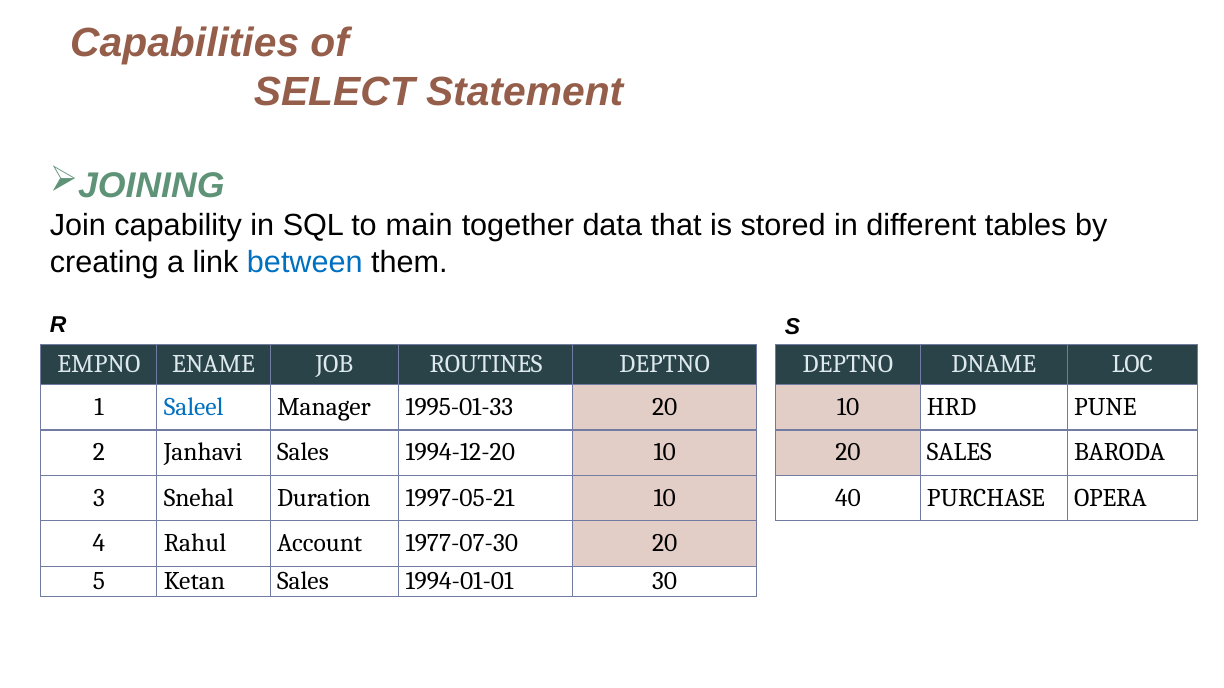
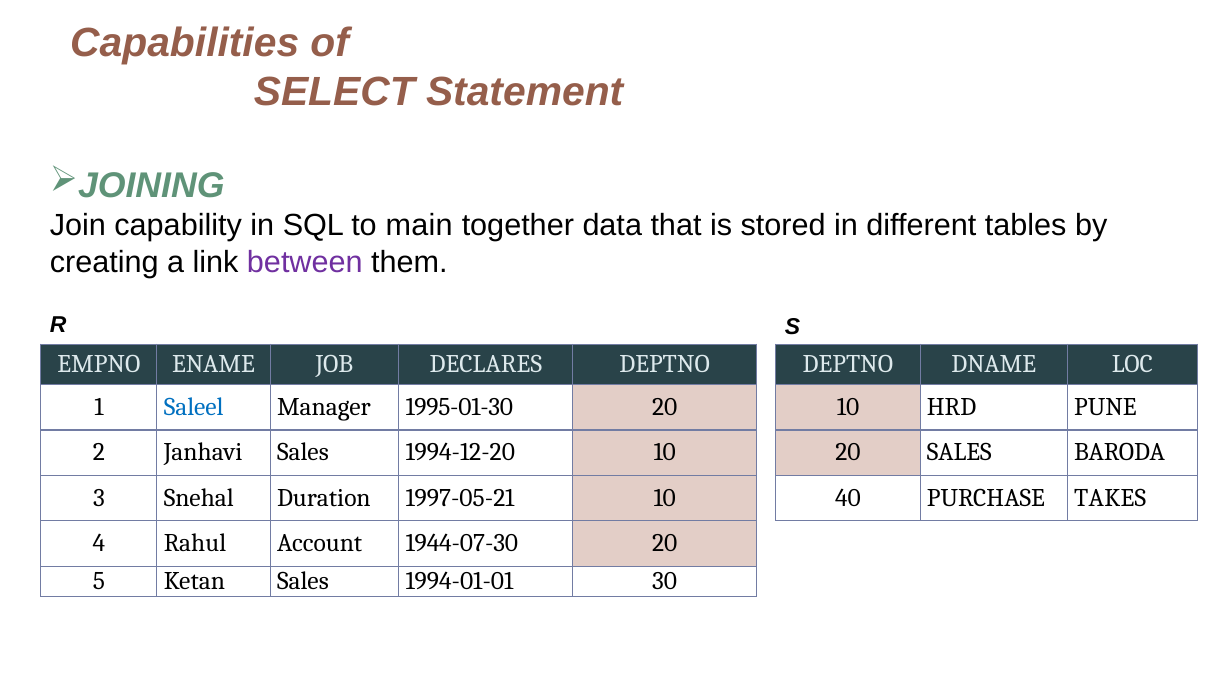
between colour: blue -> purple
ROUTINES: ROUTINES -> DECLARES
1995-01-33: 1995-01-33 -> 1995-01-30
OPERA: OPERA -> TAKES
1977-07-30: 1977-07-30 -> 1944-07-30
